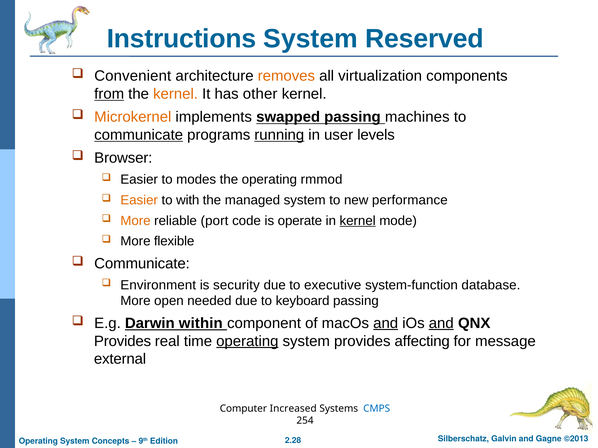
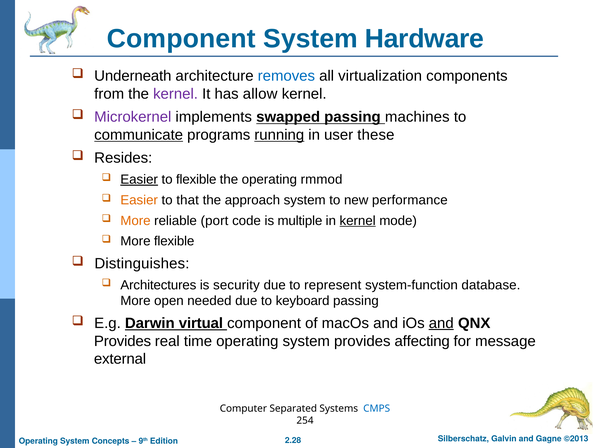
Instructions at (181, 39): Instructions -> Component
Reserved: Reserved -> Hardware
Convenient: Convenient -> Underneath
removes colour: orange -> blue
from underline: present -> none
kernel at (176, 94) colour: orange -> purple
other: other -> allow
Microkernel colour: orange -> purple
levels: levels -> these
Browser: Browser -> Resides
Easier at (139, 180) underline: none -> present
to modes: modes -> flexible
with: with -> that
managed: managed -> approach
operate: operate -> multiple
Communicate at (142, 264): Communicate -> Distinguishes
Environment: Environment -> Architectures
executive: executive -> represent
within: within -> virtual
and at (386, 324) underline: present -> none
operating at (247, 341) underline: present -> none
Increased: Increased -> Separated
